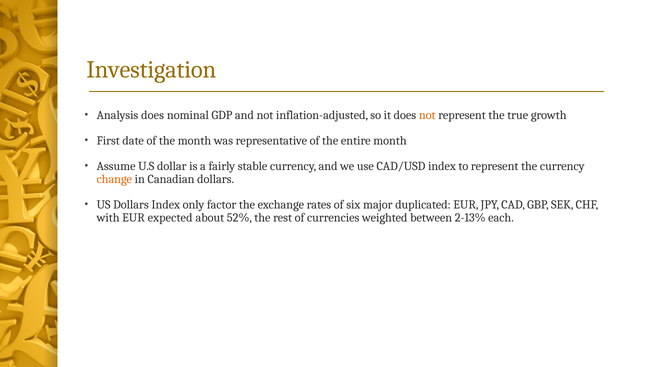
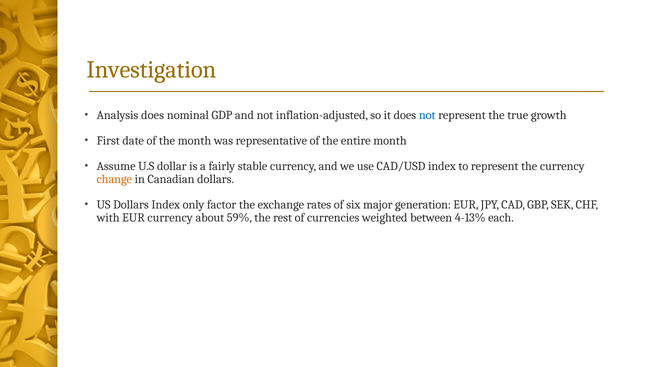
not at (427, 115) colour: orange -> blue
duplicated: duplicated -> generation
EUR expected: expected -> currency
52%: 52% -> 59%
2-13%: 2-13% -> 4-13%
